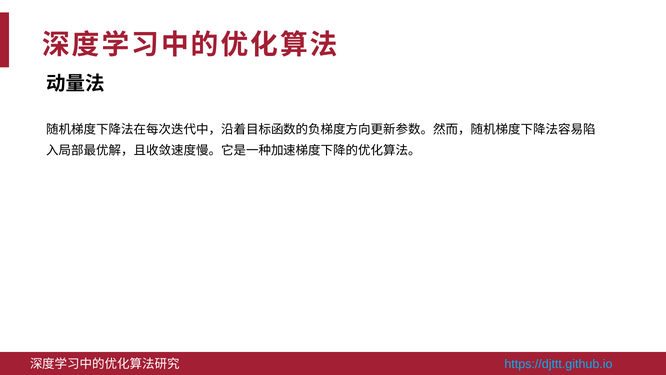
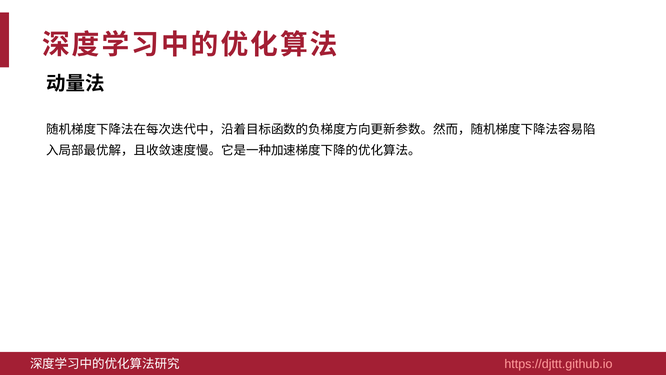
https://djttt.github.io colour: light blue -> pink
